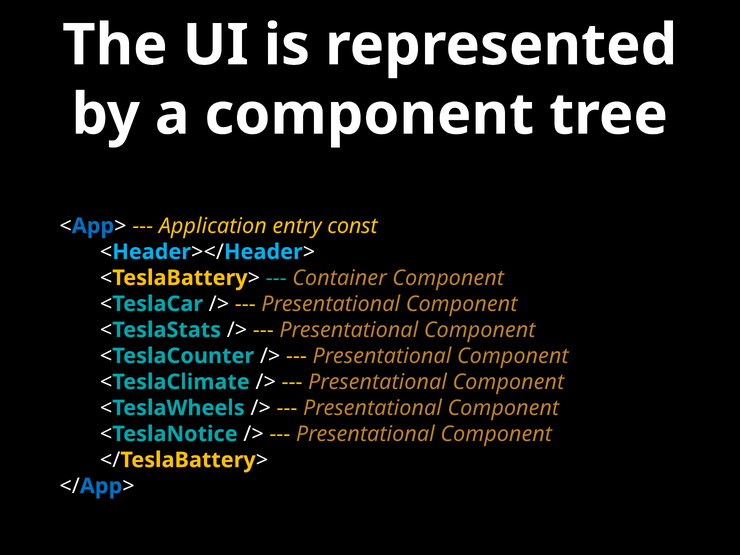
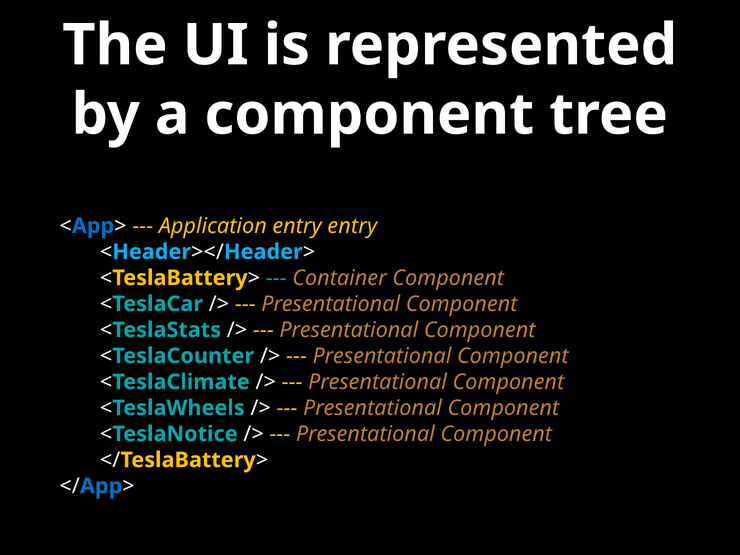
entry const: const -> entry
